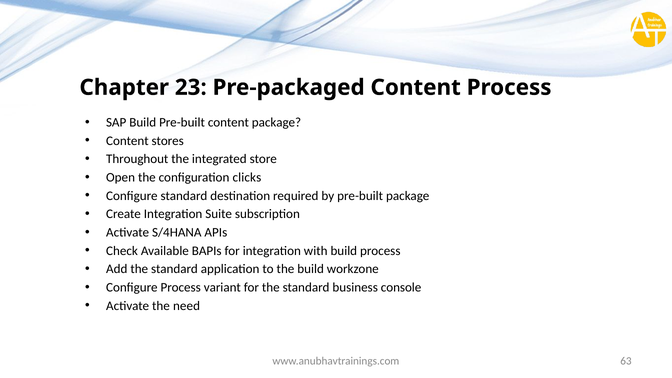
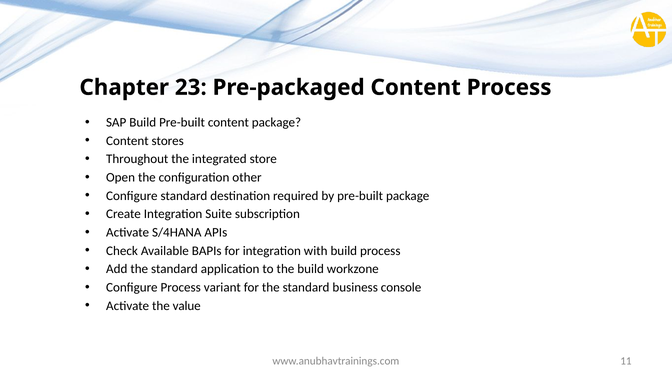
clicks: clicks -> other
need: need -> value
63: 63 -> 11
